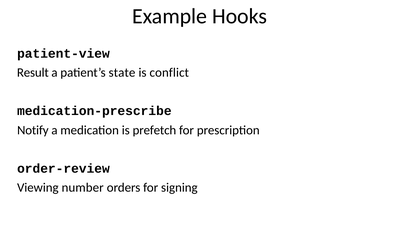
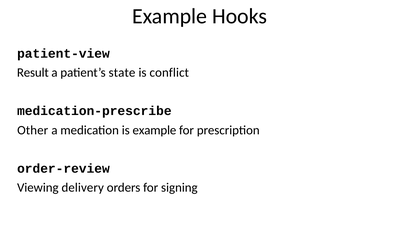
Notify: Notify -> Other
is prefetch: prefetch -> example
number: number -> delivery
